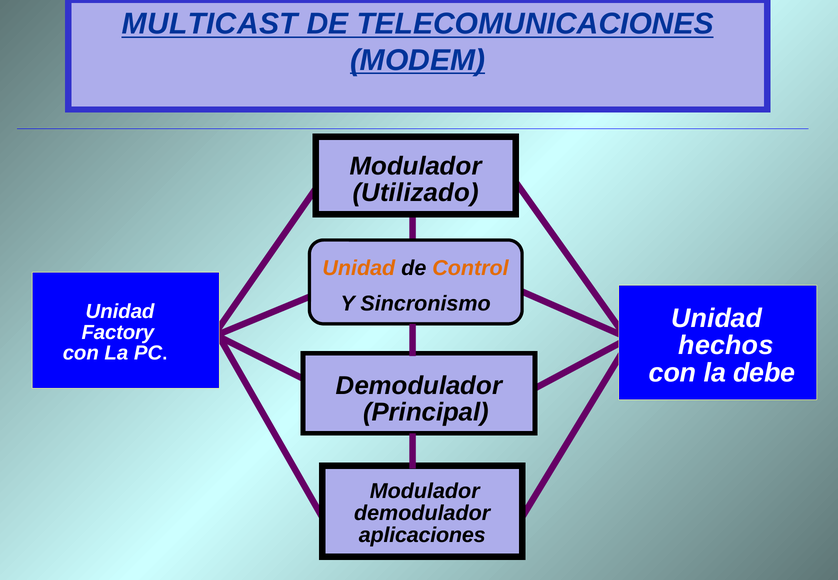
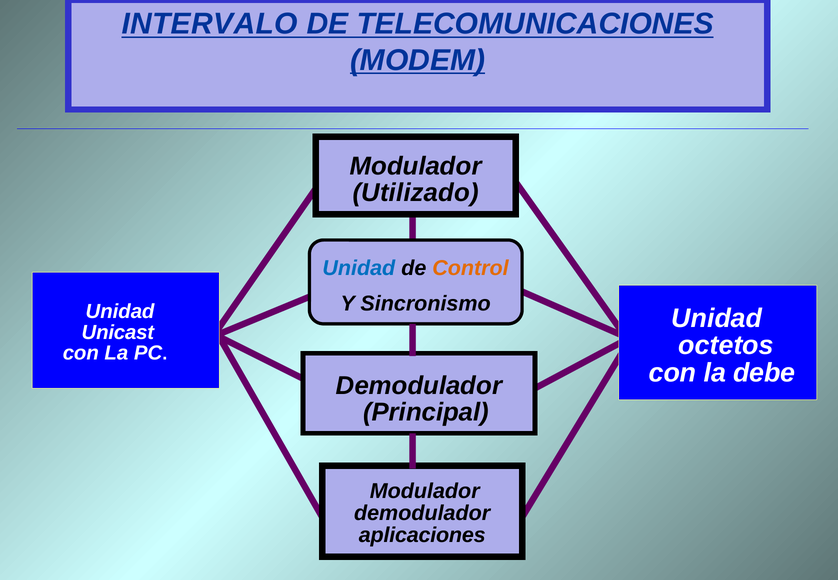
MULTICAST: MULTICAST -> INTERVALO
Unidad at (359, 268) colour: orange -> blue
Factory: Factory -> Unicast
hechos: hechos -> octetos
